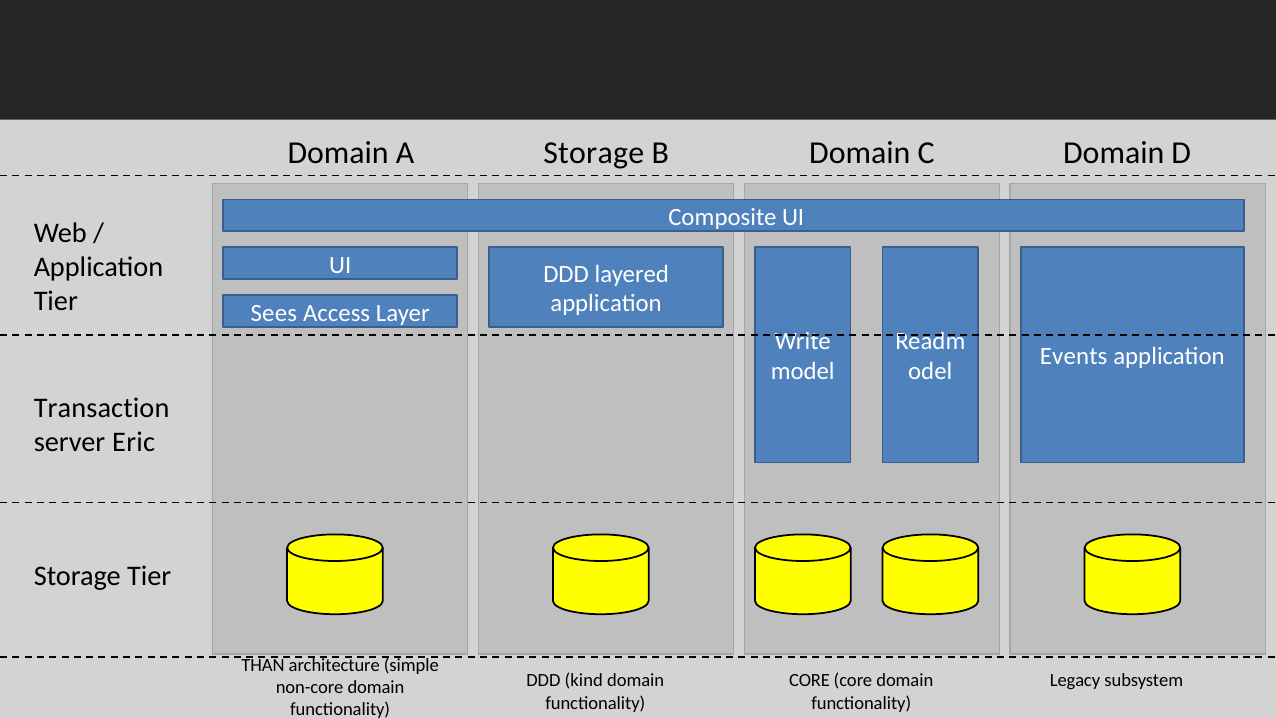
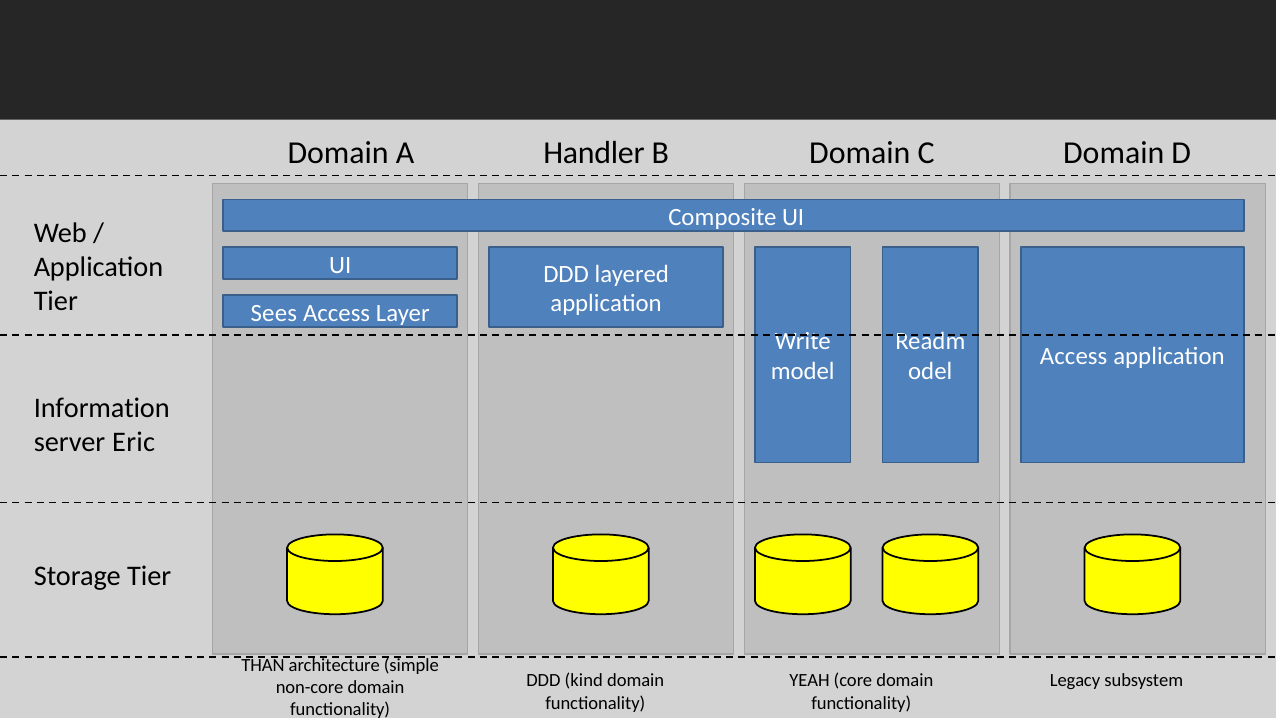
A Storage: Storage -> Handler
Events at (1074, 357): Events -> Access
Transaction: Transaction -> Information
CORE at (810, 681): CORE -> YEAH
